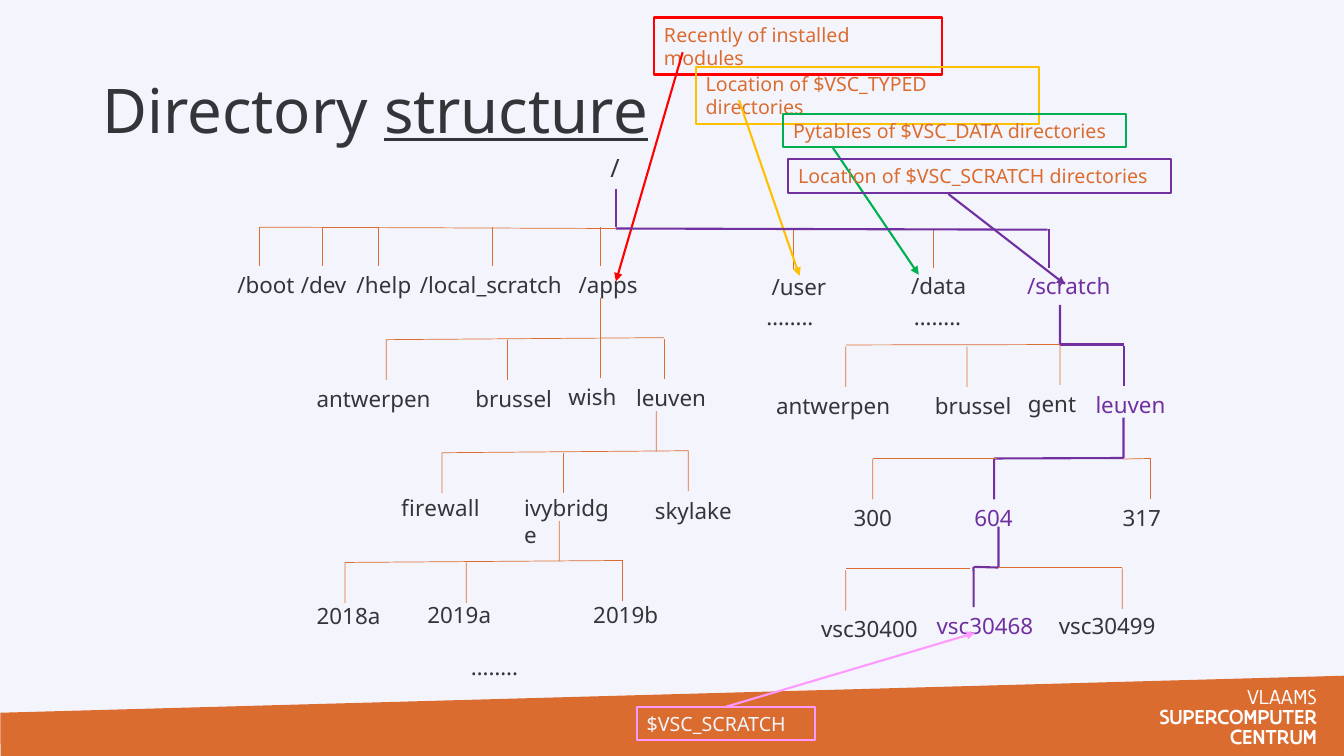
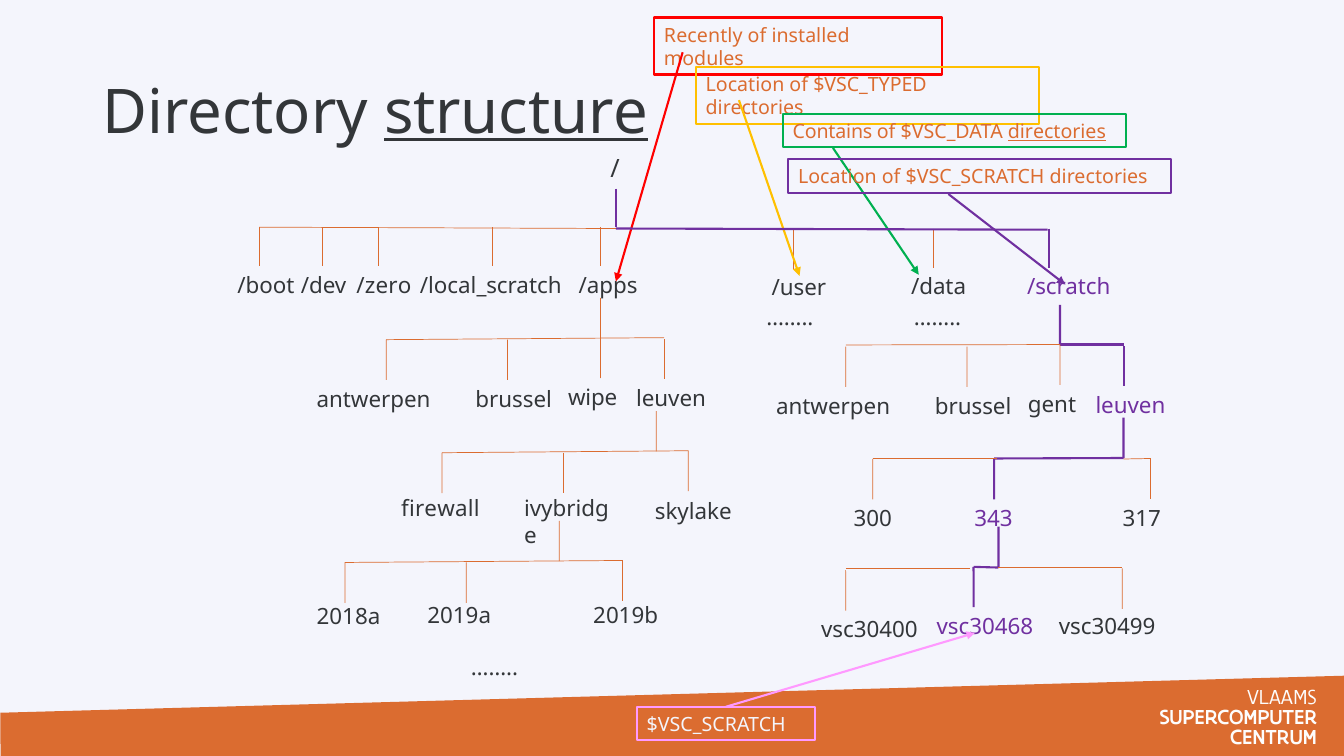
Pytables: Pytables -> Contains
directories at (1057, 132) underline: none -> present
/help: /help -> /zero
wish: wish -> wipe
604: 604 -> 343
